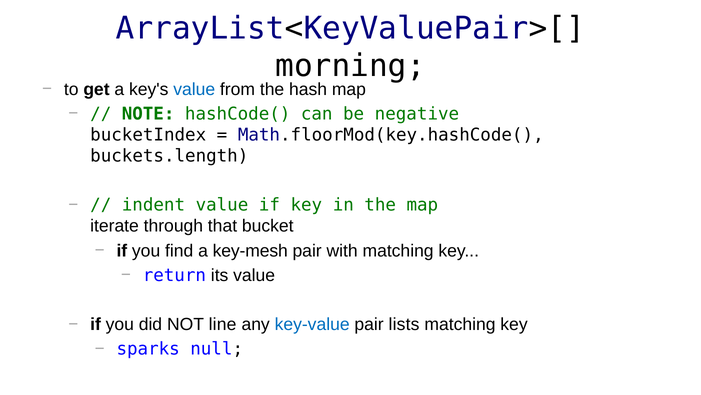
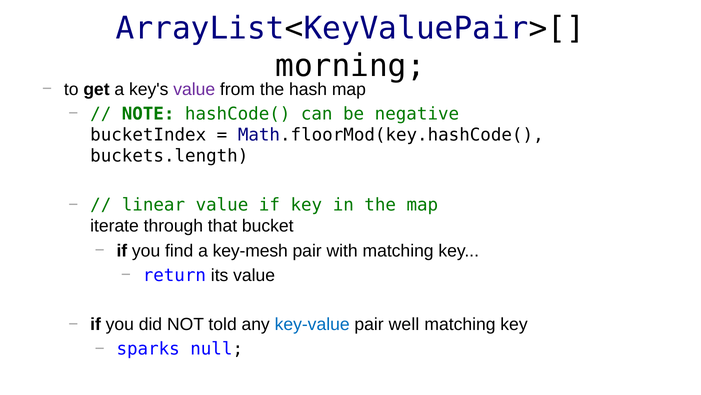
value at (194, 89) colour: blue -> purple
indent: indent -> linear
line: line -> told
lists: lists -> well
